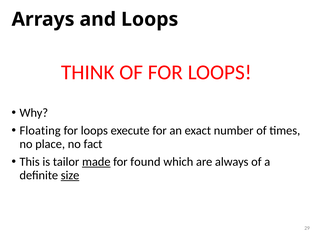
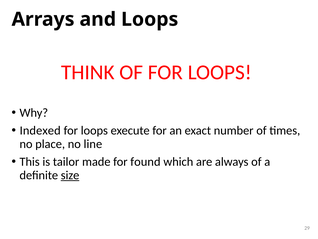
Floating: Floating -> Indexed
fact: fact -> line
made underline: present -> none
